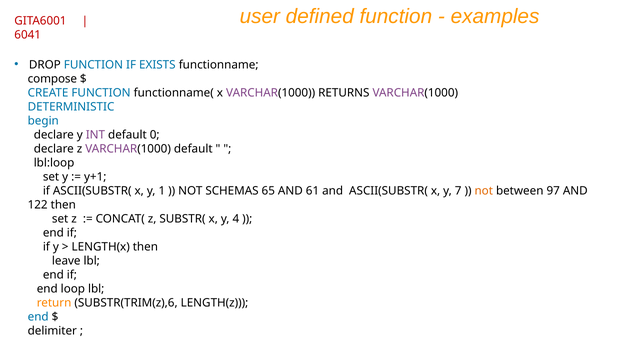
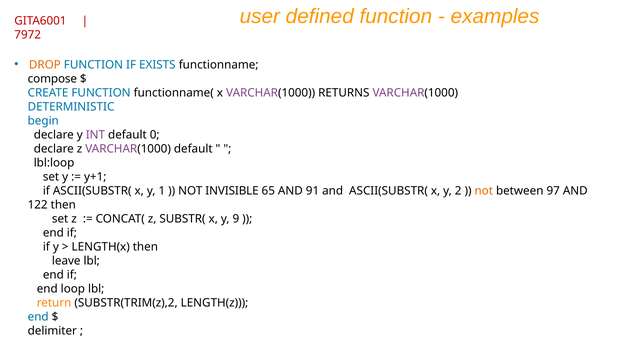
6041: 6041 -> 7972
DROP colour: black -> orange
SCHEMAS: SCHEMAS -> INVISIBLE
61: 61 -> 91
7: 7 -> 2
4: 4 -> 9
SUBSTR(TRIM(z),6: SUBSTR(TRIM(z),6 -> SUBSTR(TRIM(z),2
